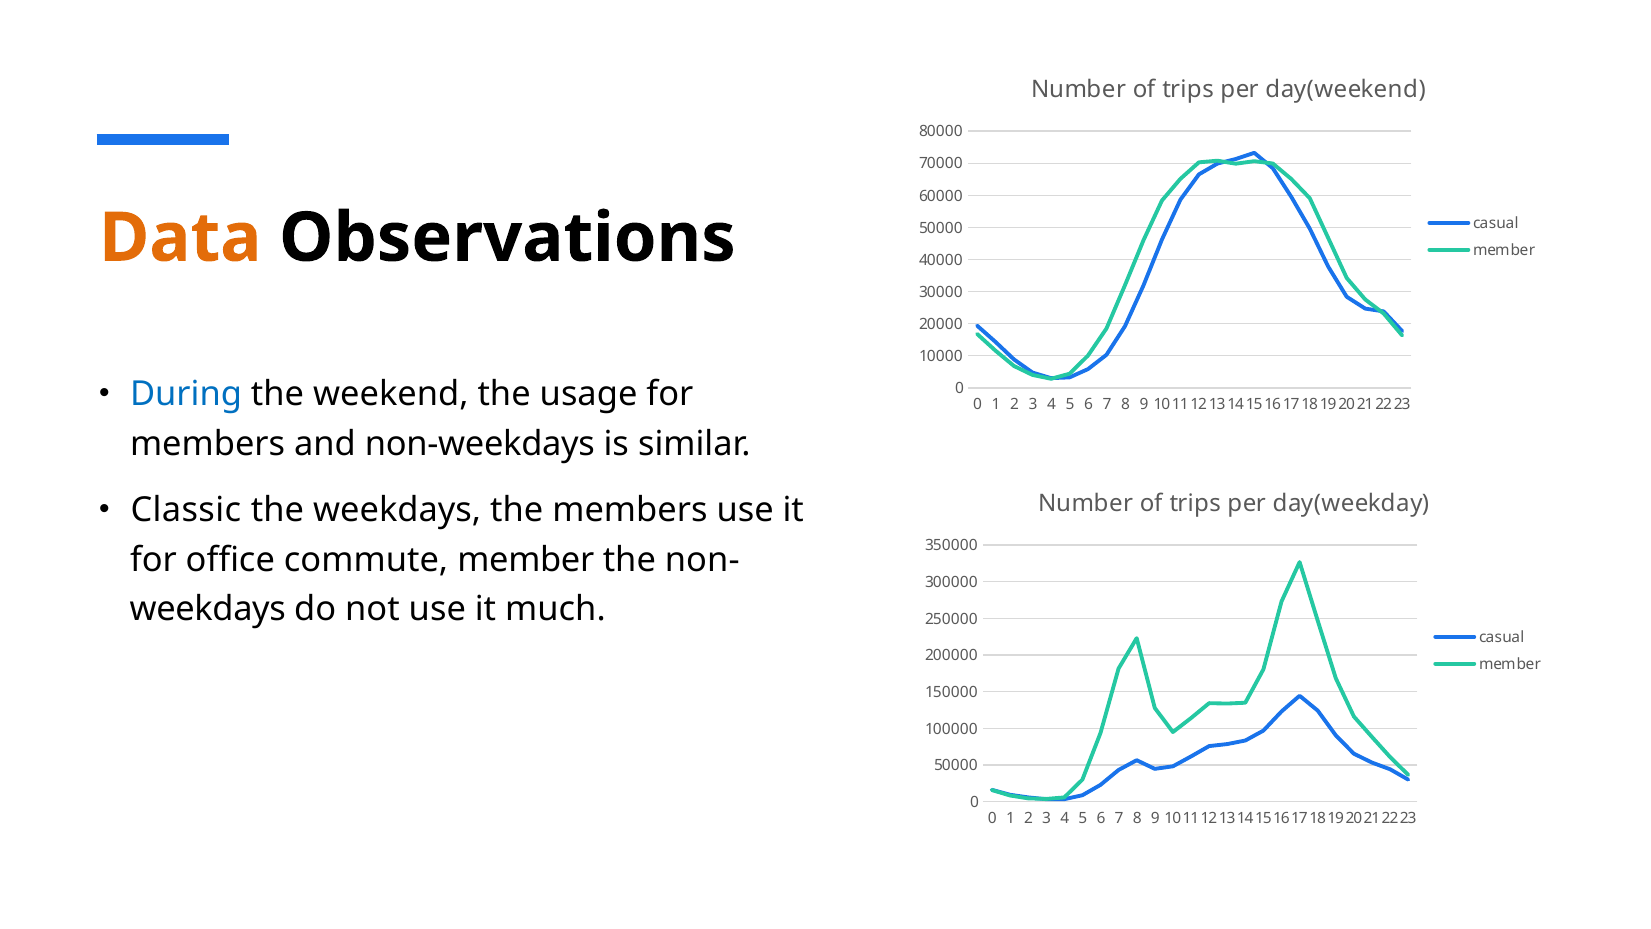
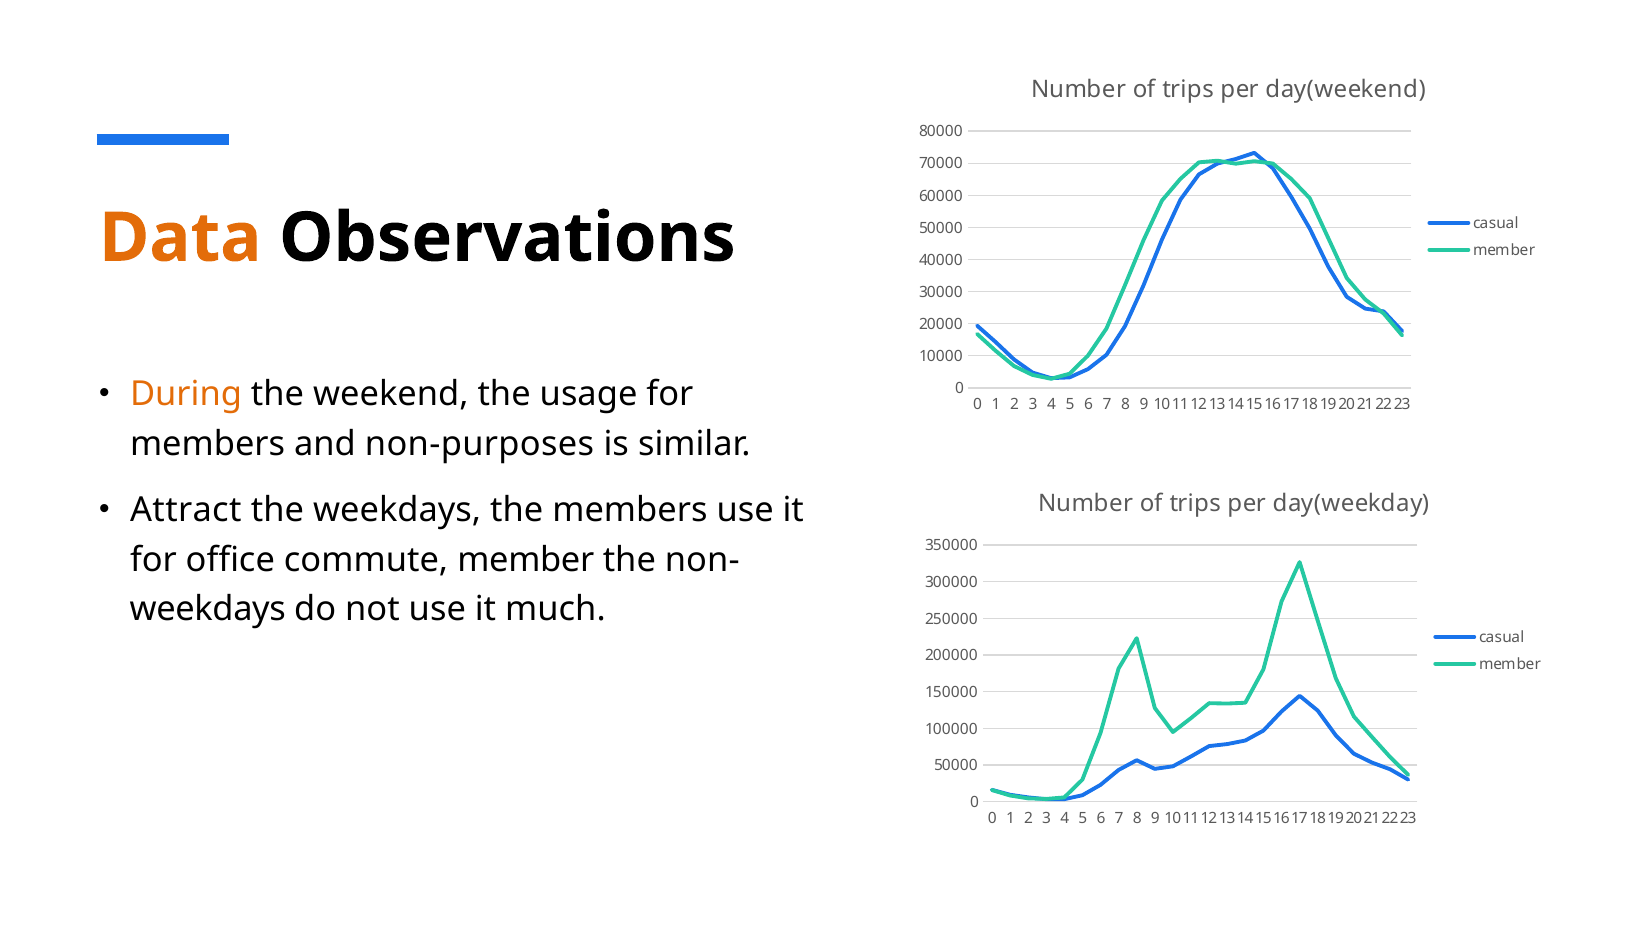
During colour: blue -> orange
non-weekdays: non-weekdays -> non-purposes
Classic: Classic -> Attract
